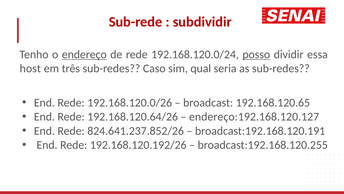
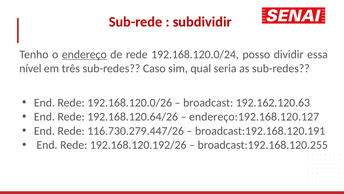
posso underline: present -> none
host: host -> nível
192.168.120.65: 192.168.120.65 -> 192.162.120.63
824.641.237.852/26: 824.641.237.852/26 -> 116.730.279.447/26
